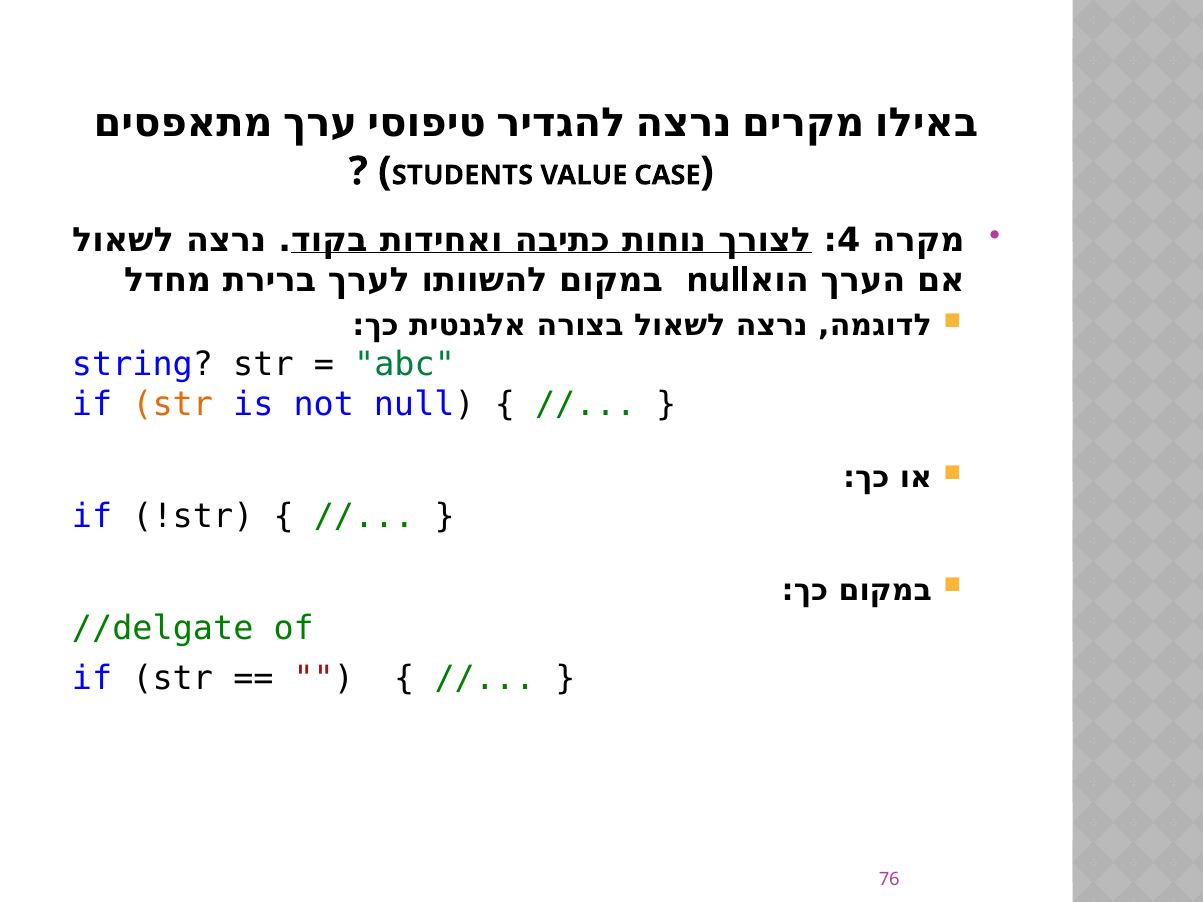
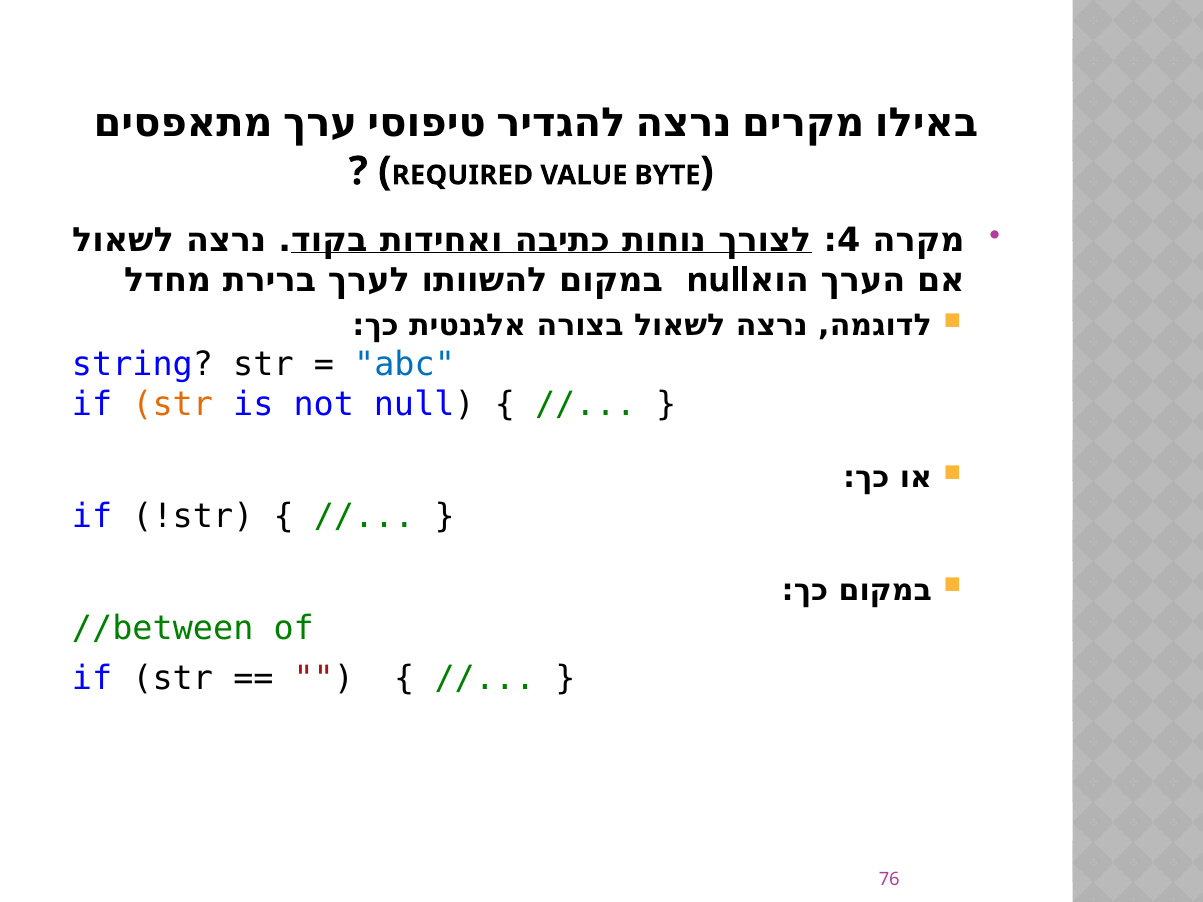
STUDENTS: STUDENTS -> REQUIRED
CASE: CASE -> BYTE
abc colour: green -> blue
//delgate: //delgate -> //between
